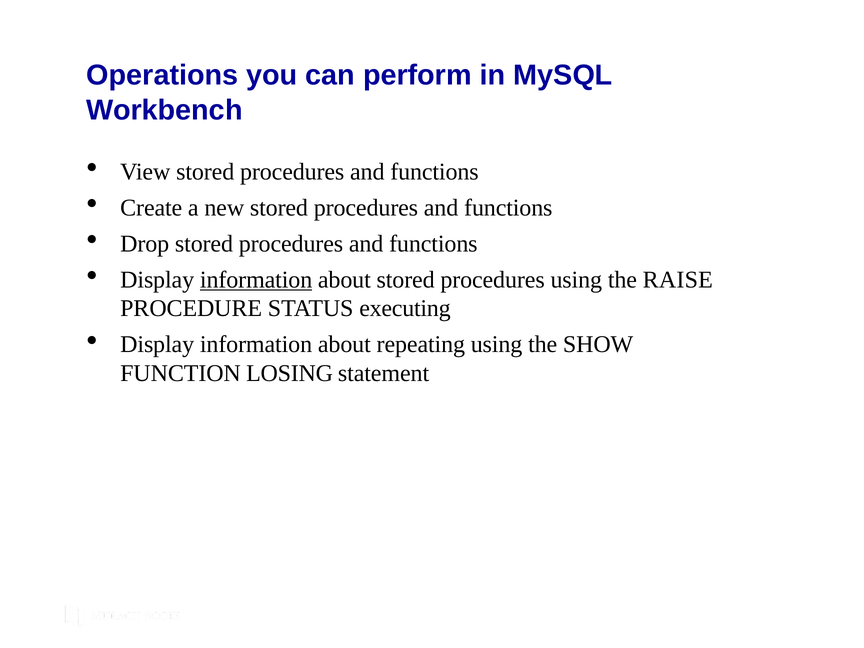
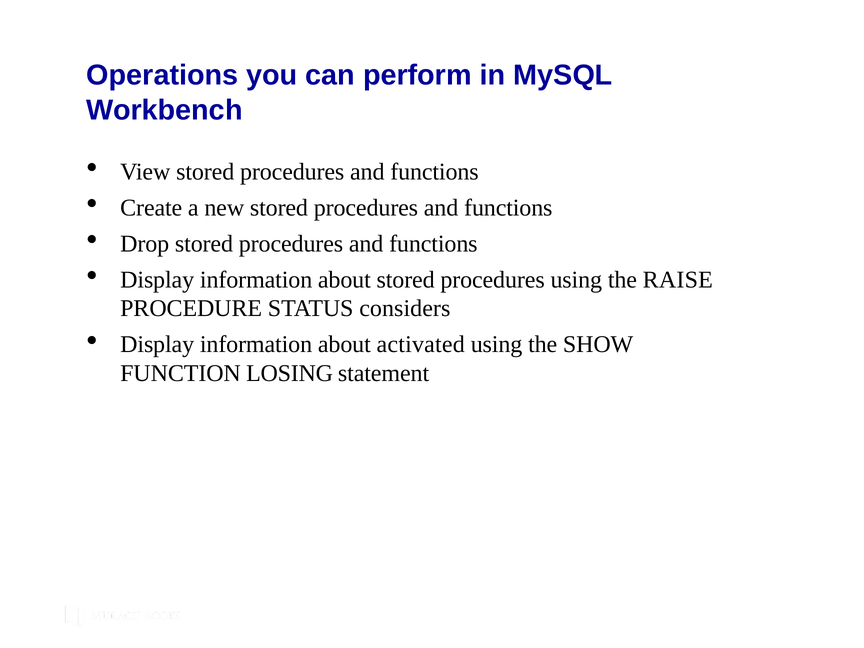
information at (256, 280) underline: present -> none
executing: executing -> considers
repeating: repeating -> activated
